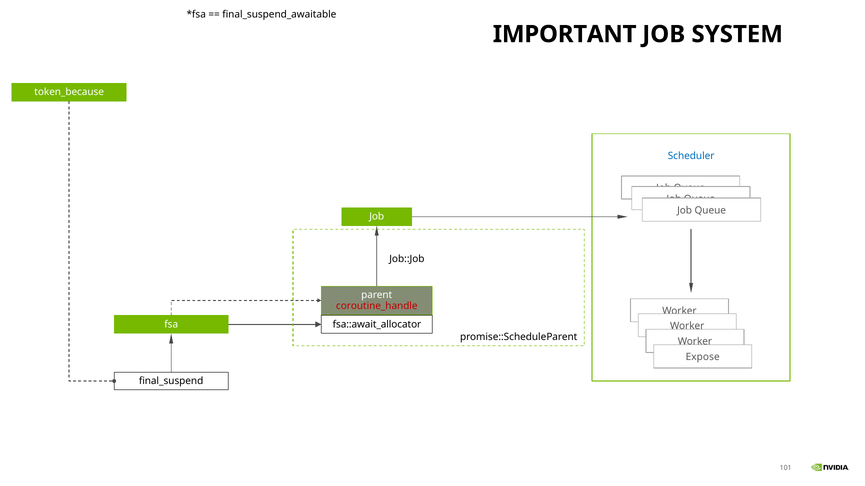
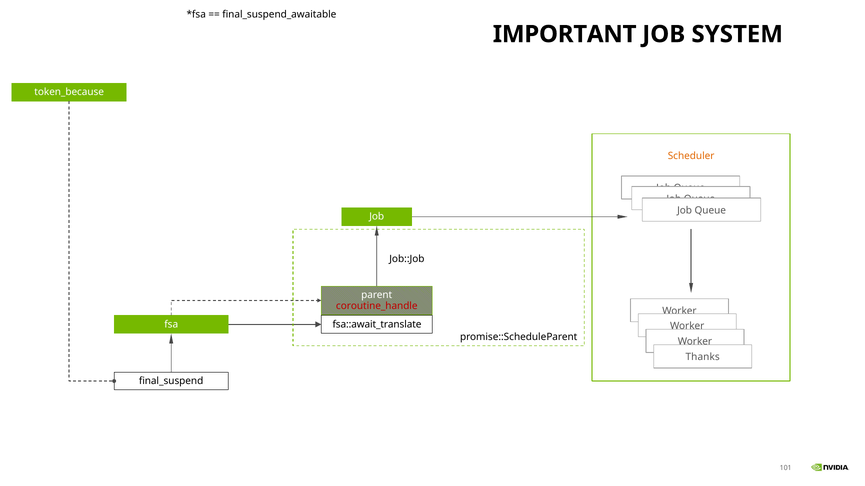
Scheduler colour: blue -> orange
fsa::await_allocator: fsa::await_allocator -> fsa::await_translate
Expose: Expose -> Thanks
